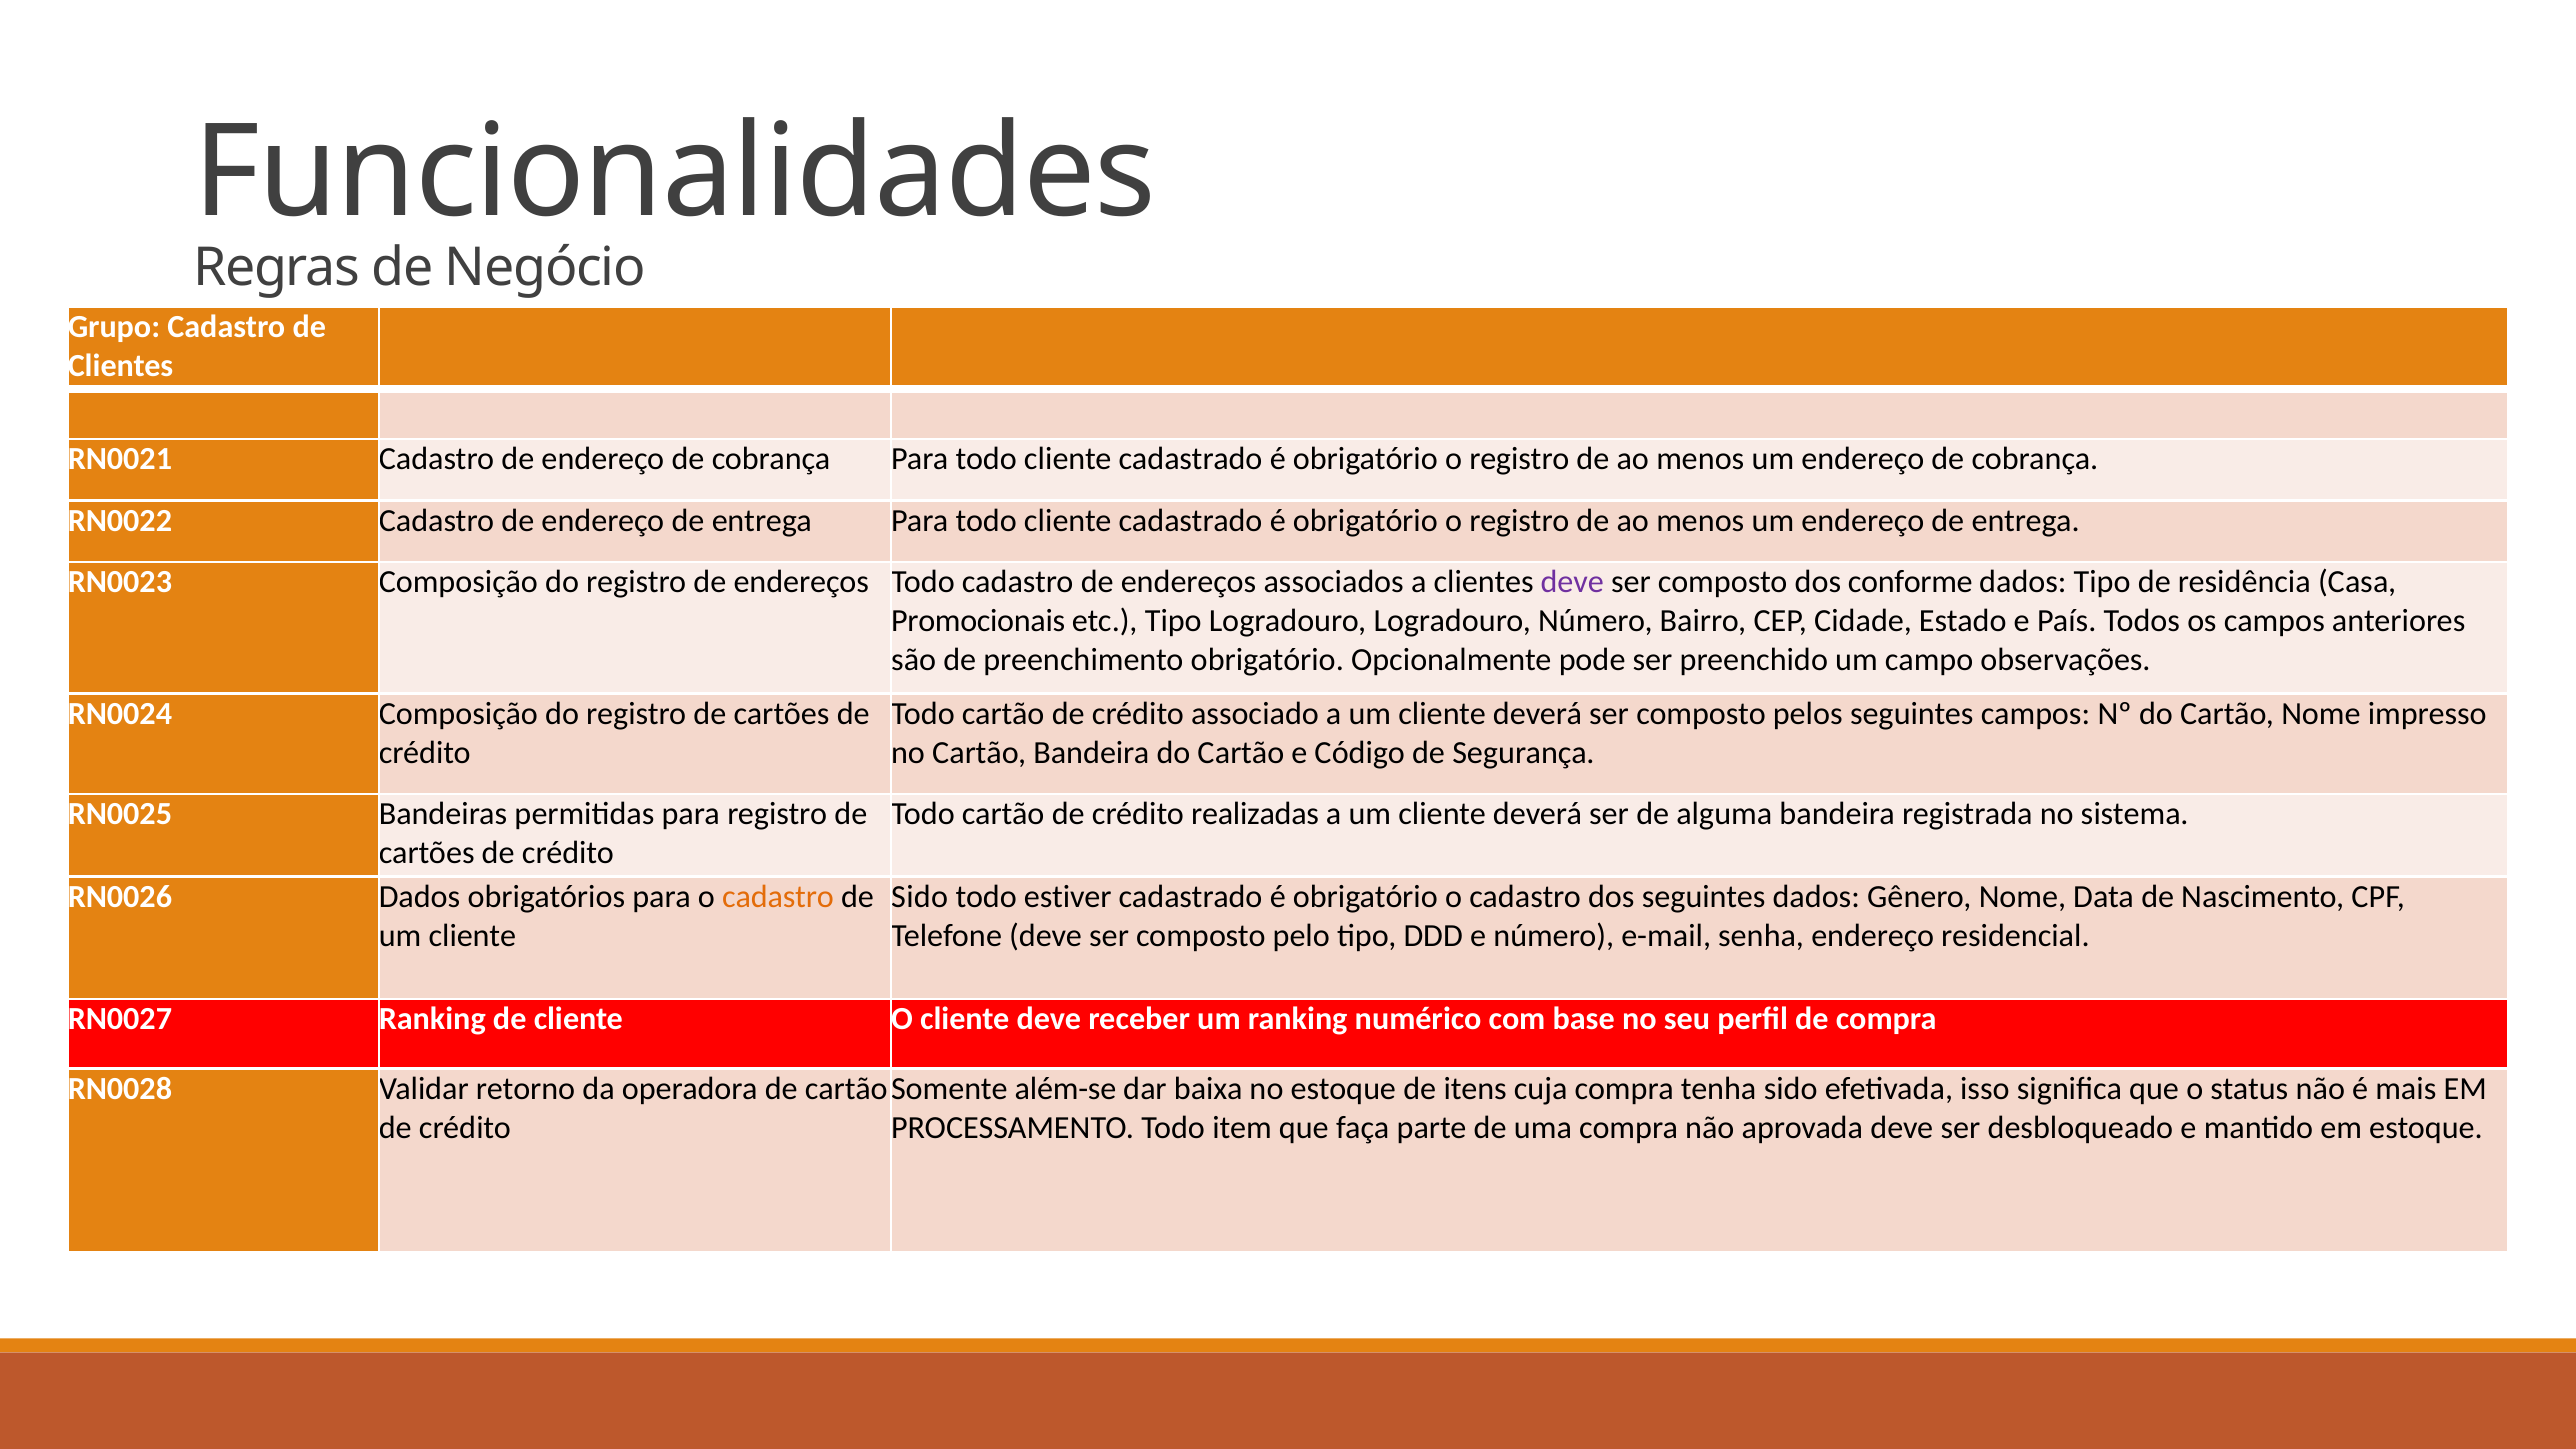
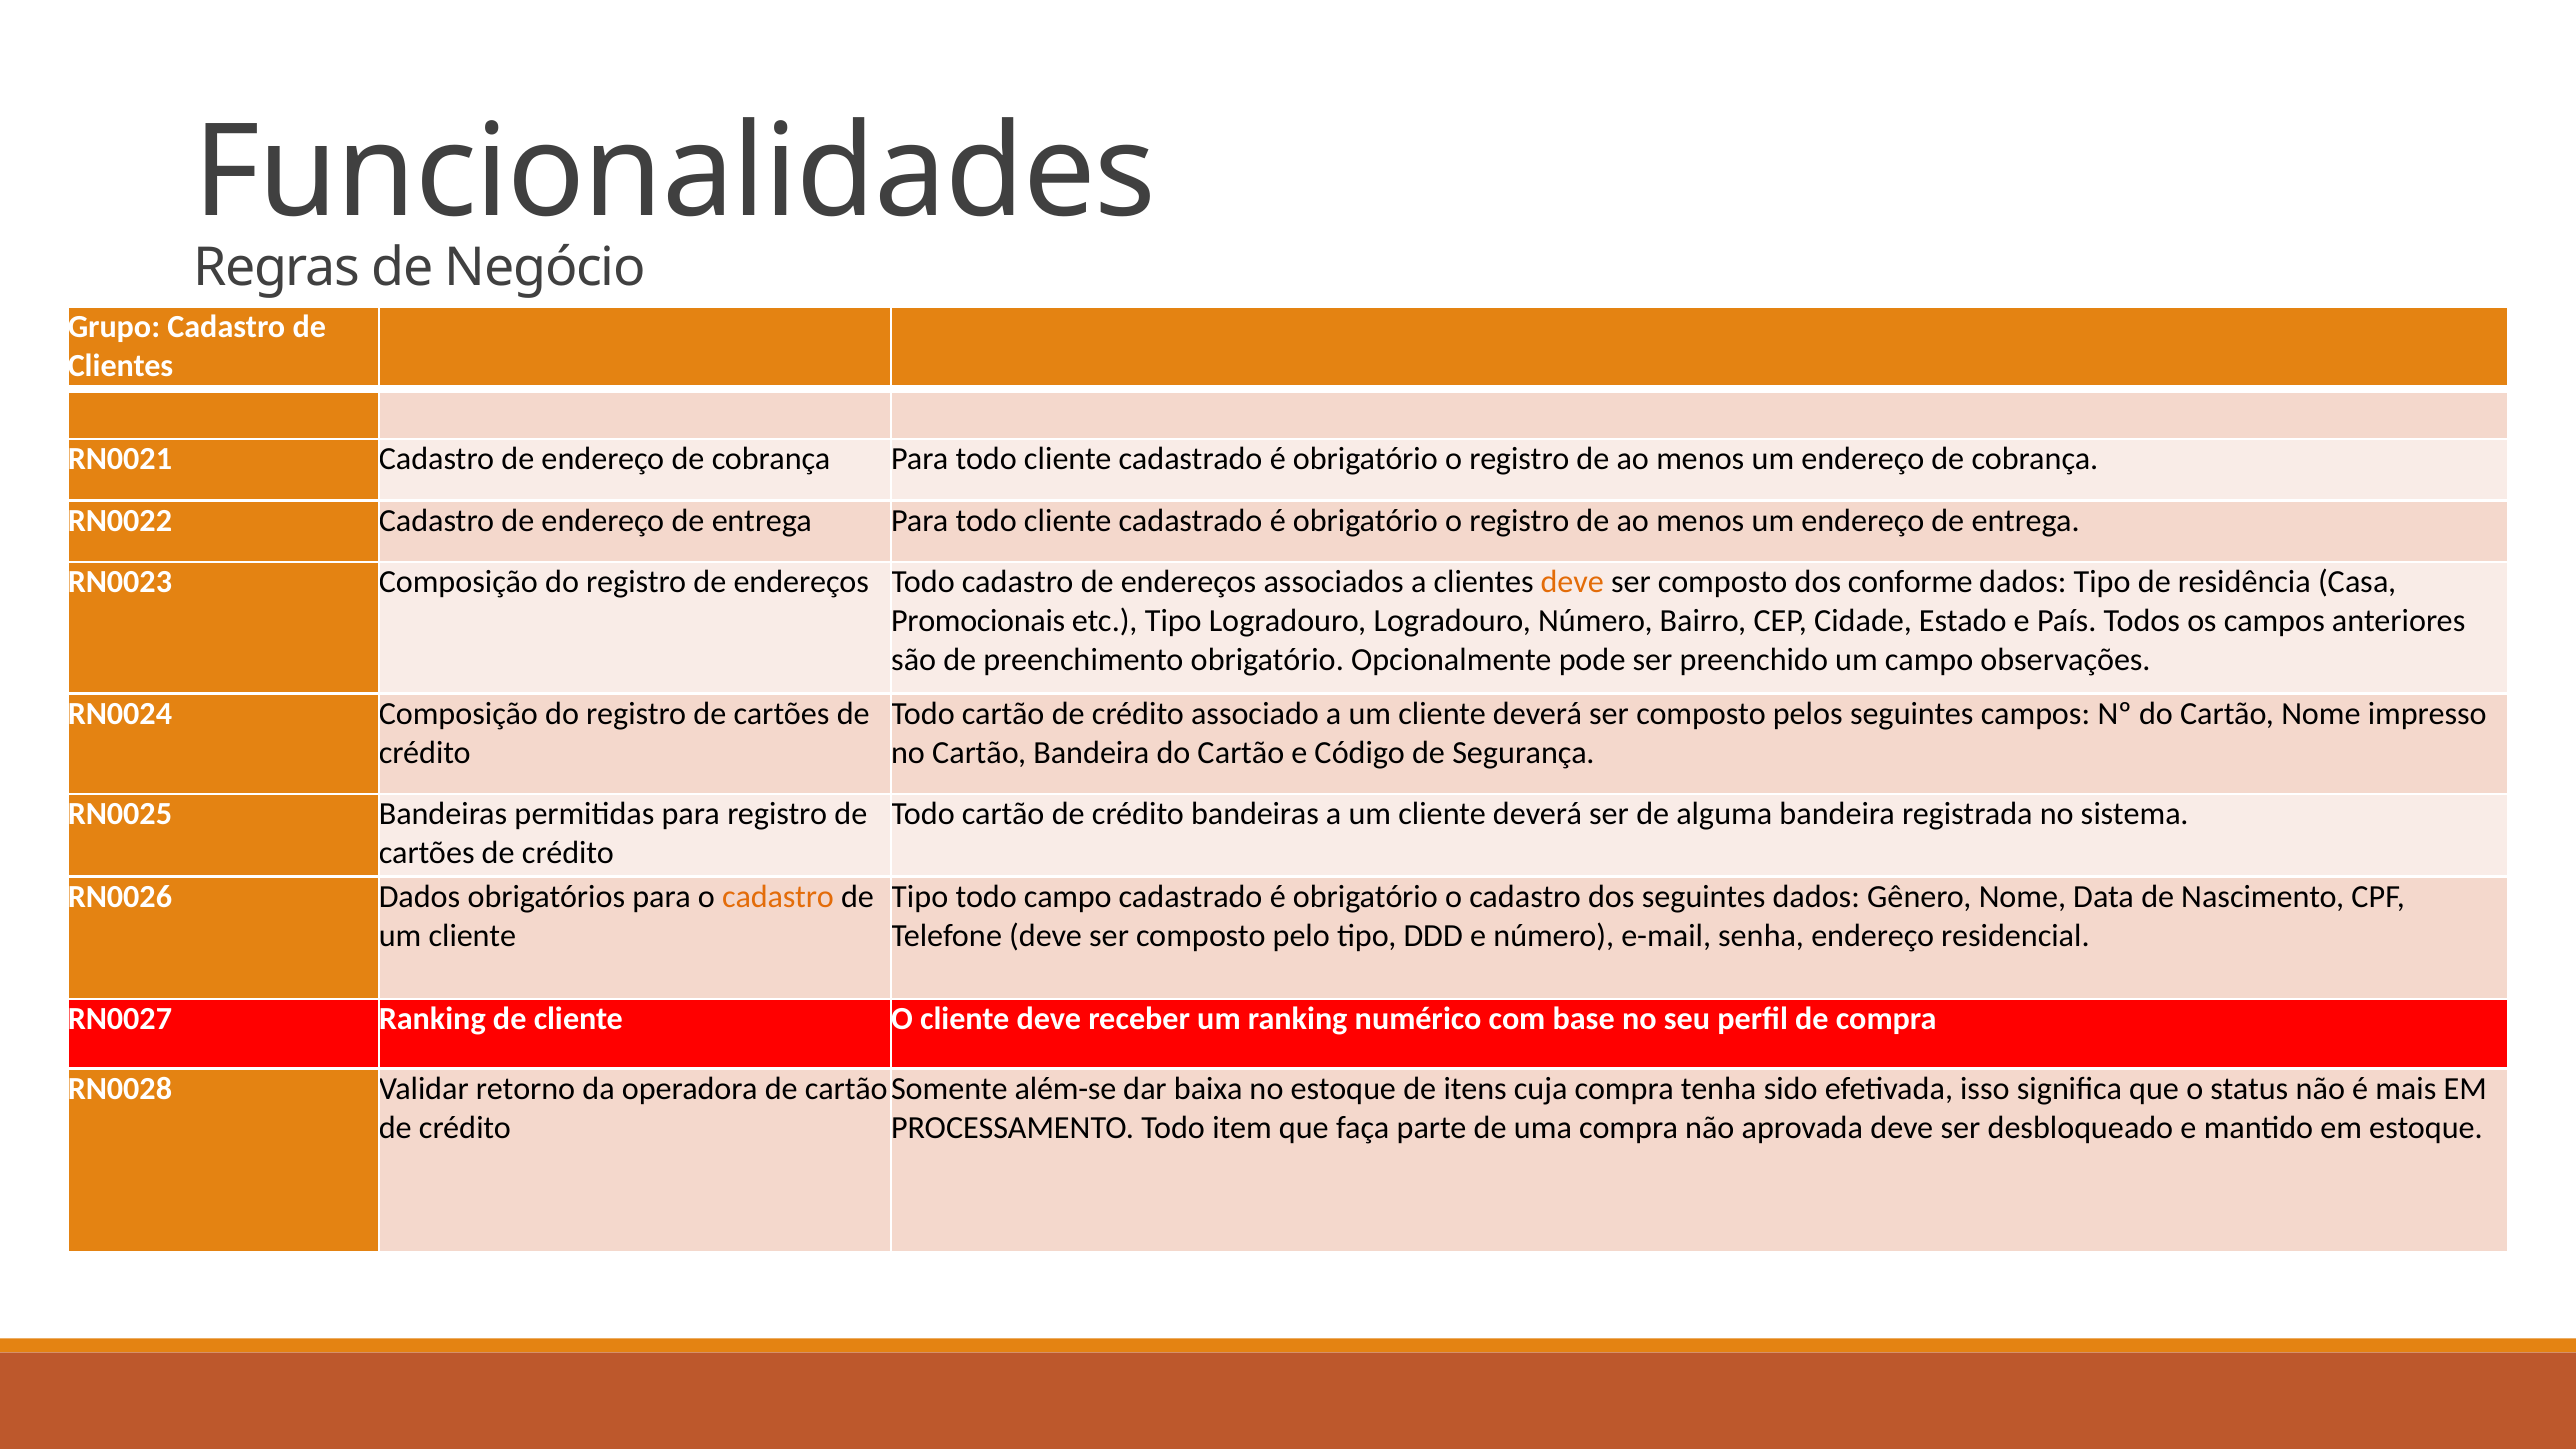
deve at (1572, 582) colour: purple -> orange
crédito realizadas: realizadas -> bandeiras
Sido at (920, 897): Sido -> Tipo
todo estiver: estiver -> campo
